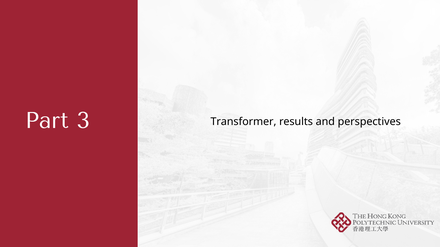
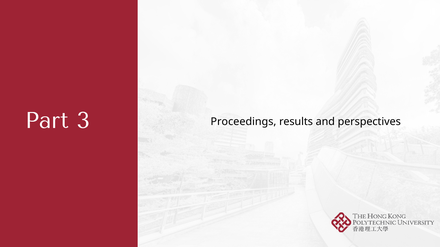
Transformer: Transformer -> Proceedings
